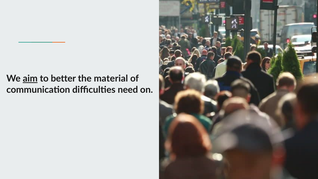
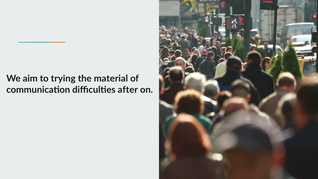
aim underline: present -> none
better: better -> trying
need: need -> after
